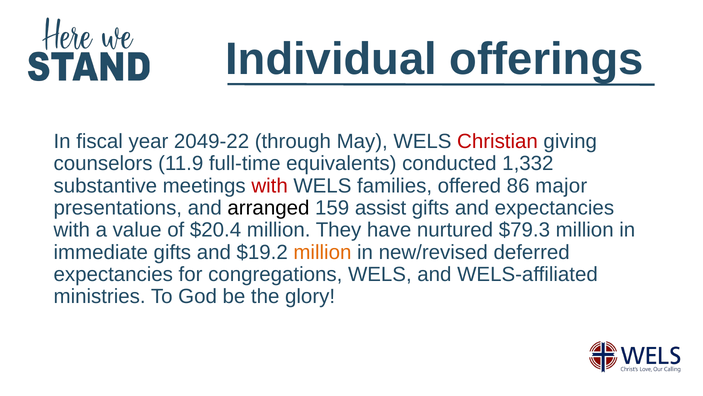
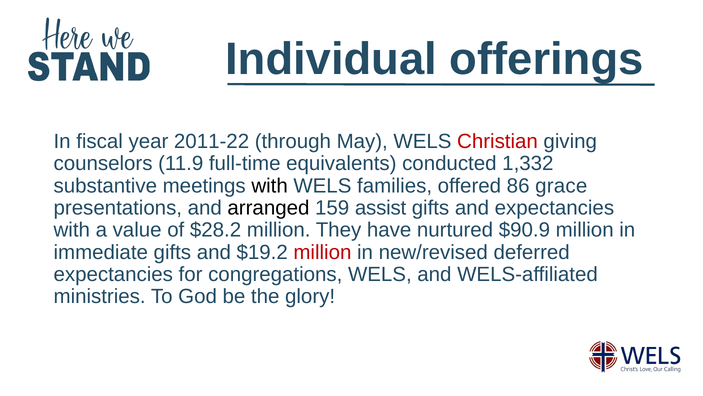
2049-22: 2049-22 -> 2011-22
with at (270, 186) colour: red -> black
major: major -> grace
$20.4: $20.4 -> $28.2
$79.3: $79.3 -> $90.9
million at (322, 252) colour: orange -> red
